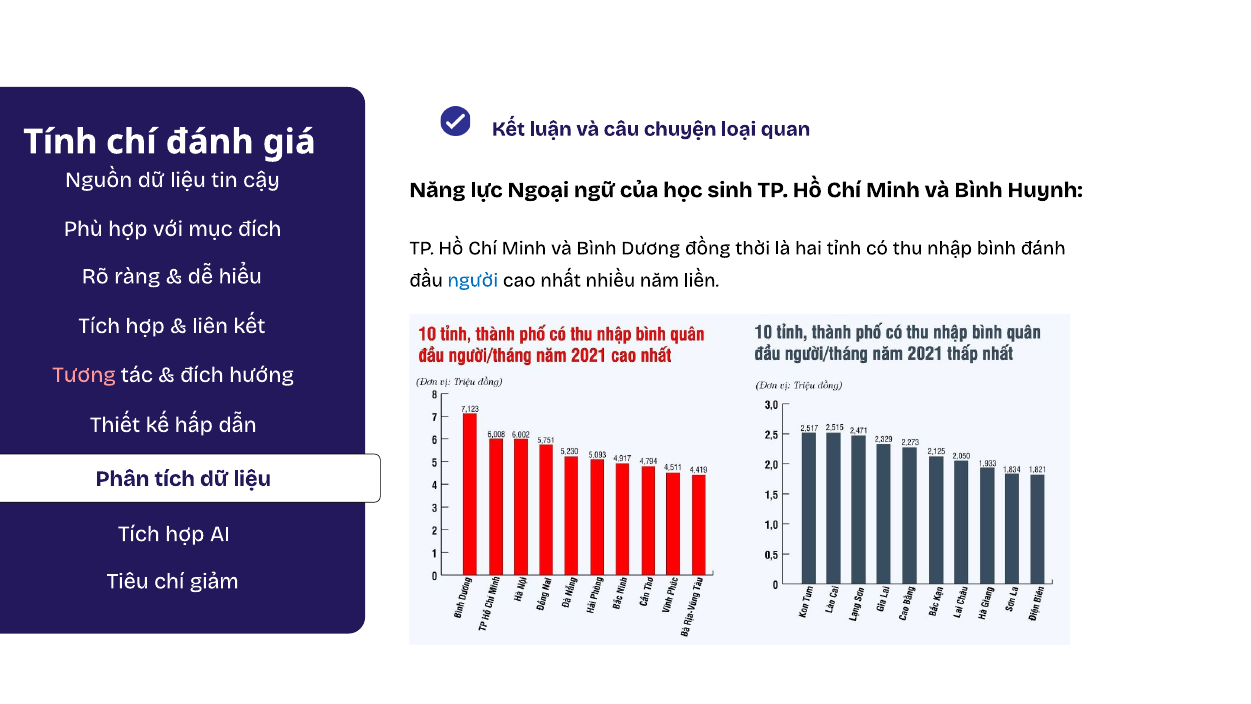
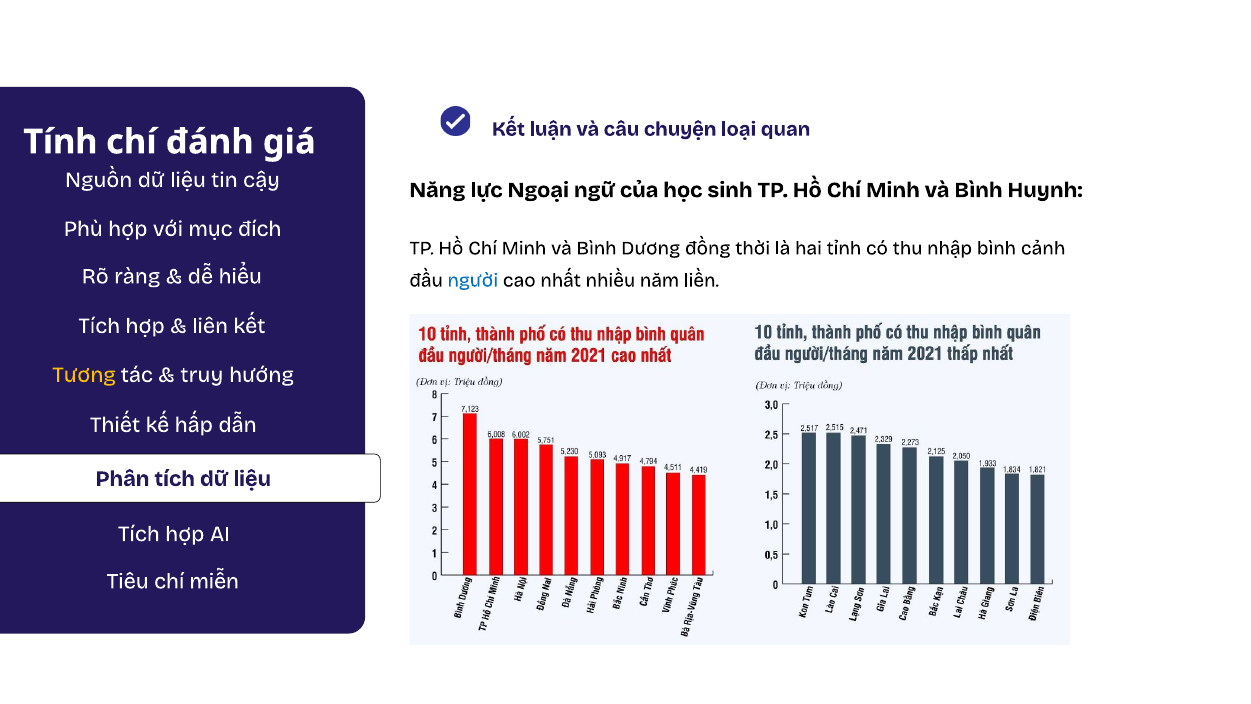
bình đánh: đánh -> cảnh
Tương colour: pink -> yellow
đích at (202, 375): đích -> truy
giảm: giảm -> miễn
